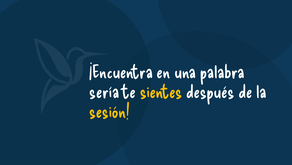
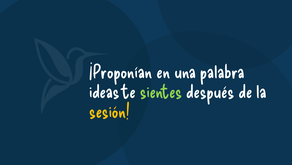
¡Encuentra: ¡Encuentra -> ¡Proponían
sería: sería -> ideas
sientes colour: yellow -> light green
